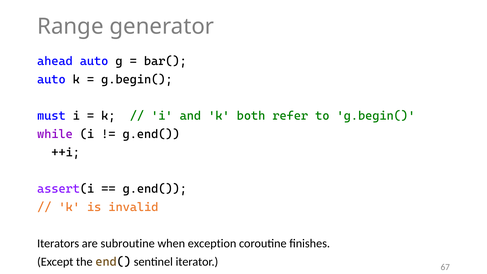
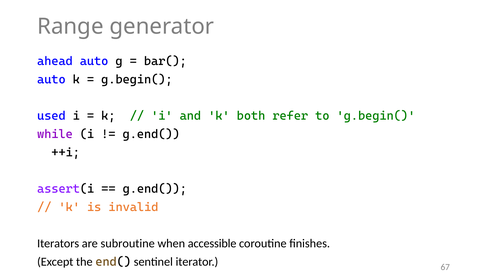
must: must -> used
exception: exception -> accessible
